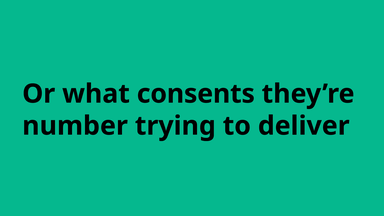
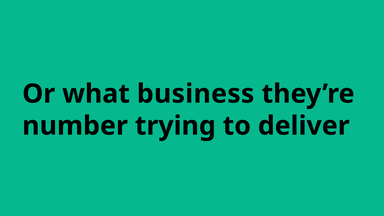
consents: consents -> business
